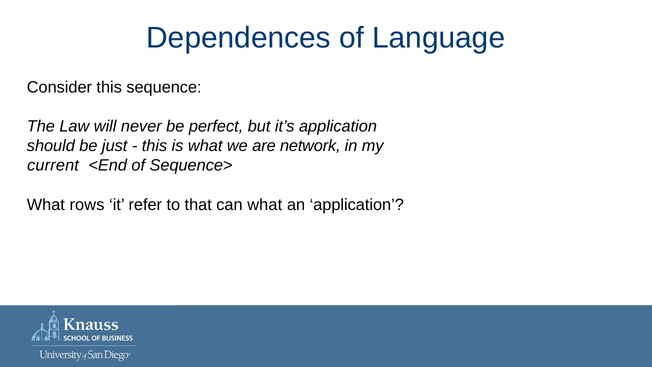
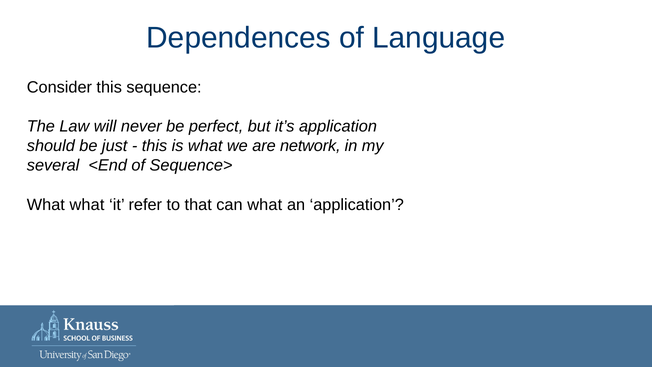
current: current -> several
What rows: rows -> what
